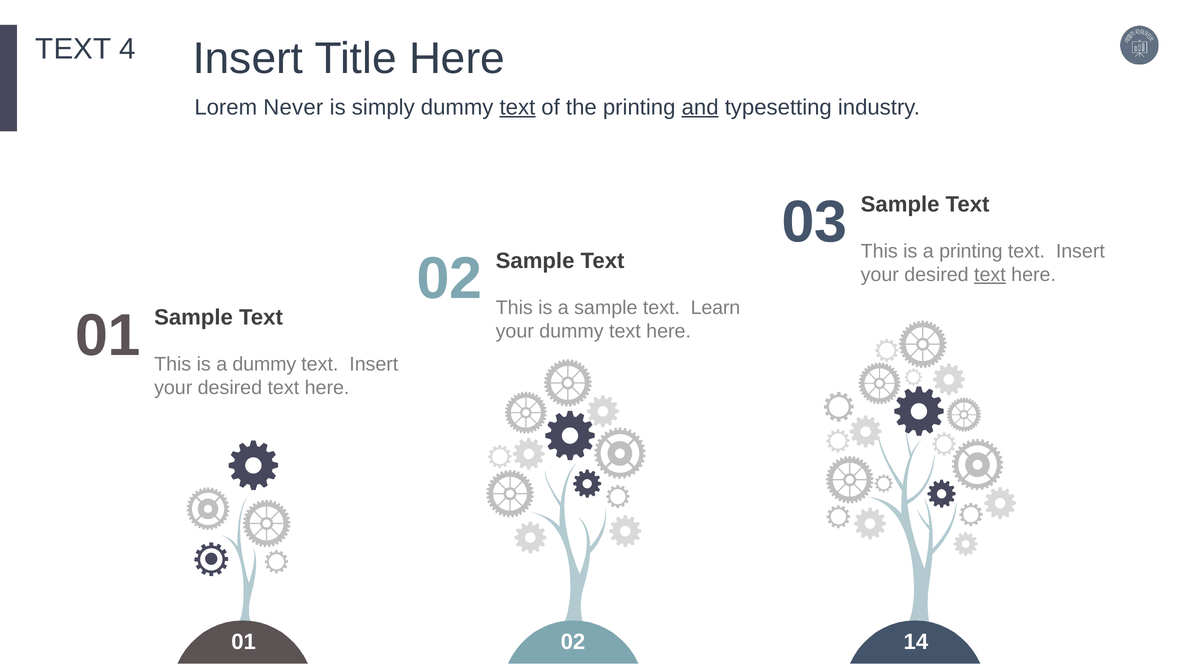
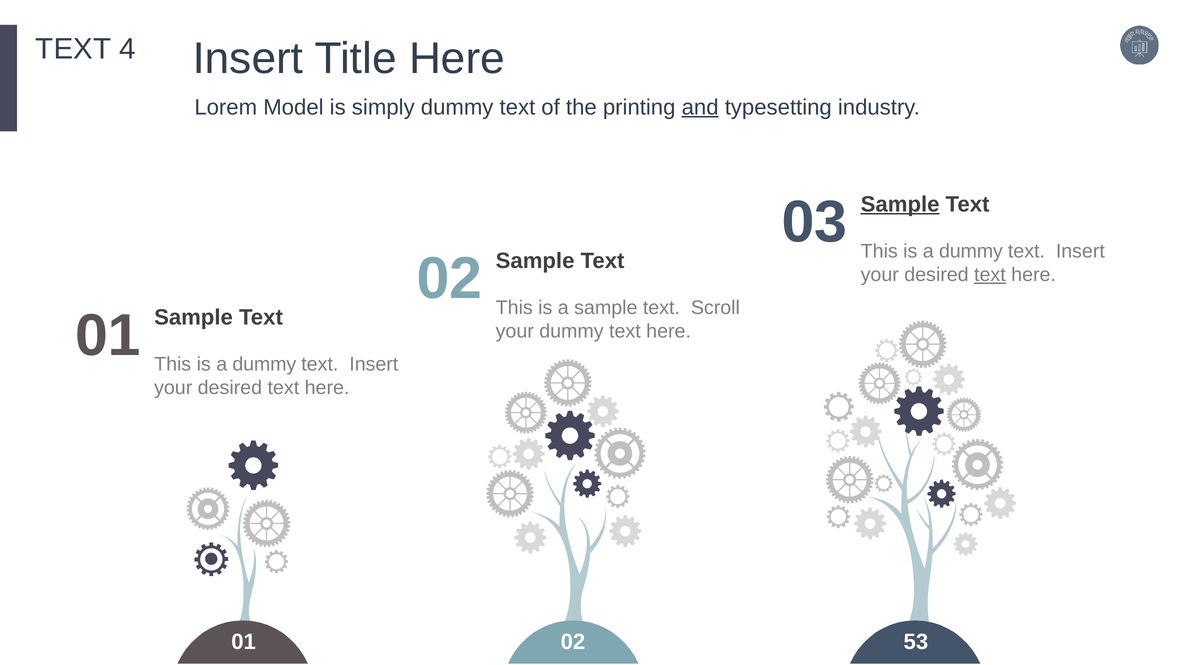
Never: Never -> Model
text at (517, 107) underline: present -> none
Sample at (900, 204) underline: none -> present
printing at (971, 251): printing -> dummy
Learn: Learn -> Scroll
14: 14 -> 53
